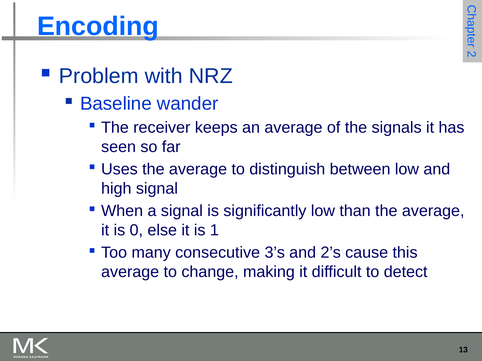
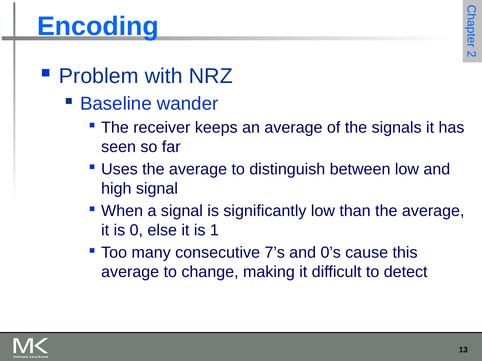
3’s: 3’s -> 7’s
2’s: 2’s -> 0’s
